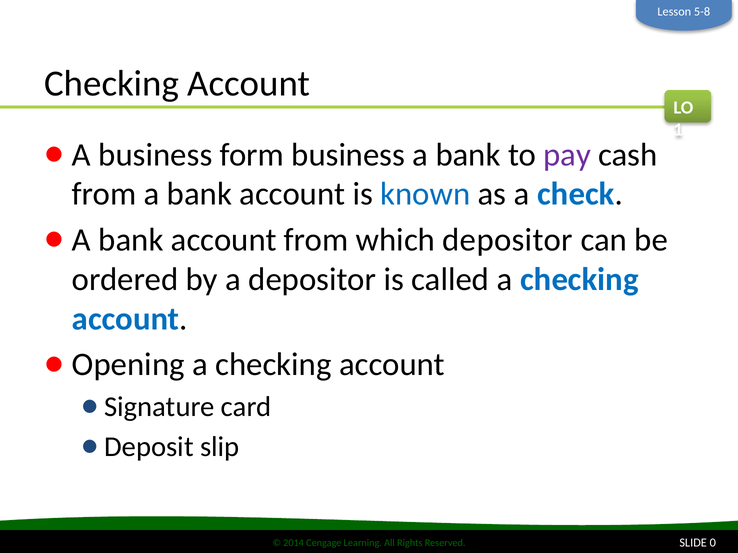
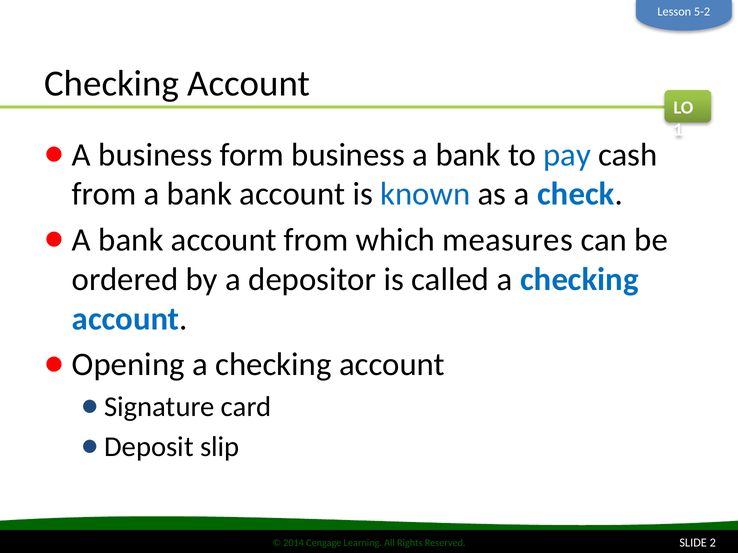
5-8: 5-8 -> 5-2
pay colour: purple -> blue
which depositor: depositor -> measures
0: 0 -> 2
